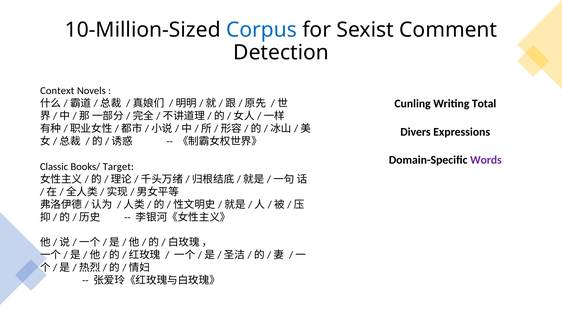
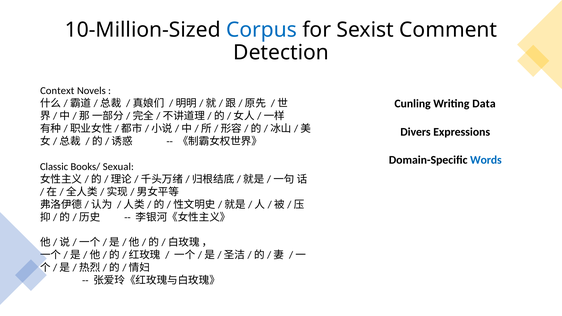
Total: Total -> Data
Words colour: purple -> blue
Target: Target -> Sexual
